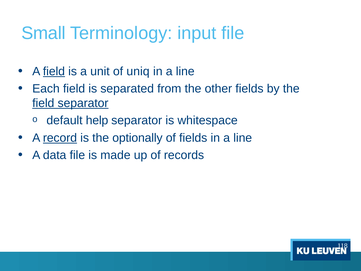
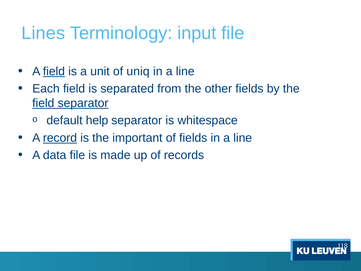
Small: Small -> Lines
optionally: optionally -> important
